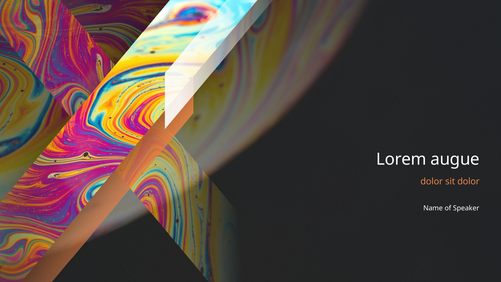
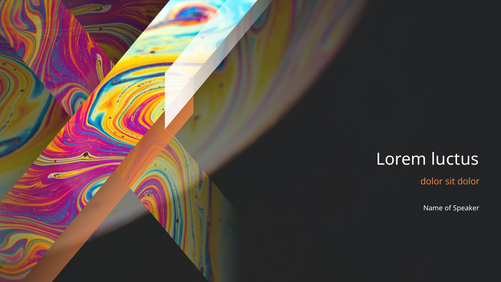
augue: augue -> luctus
